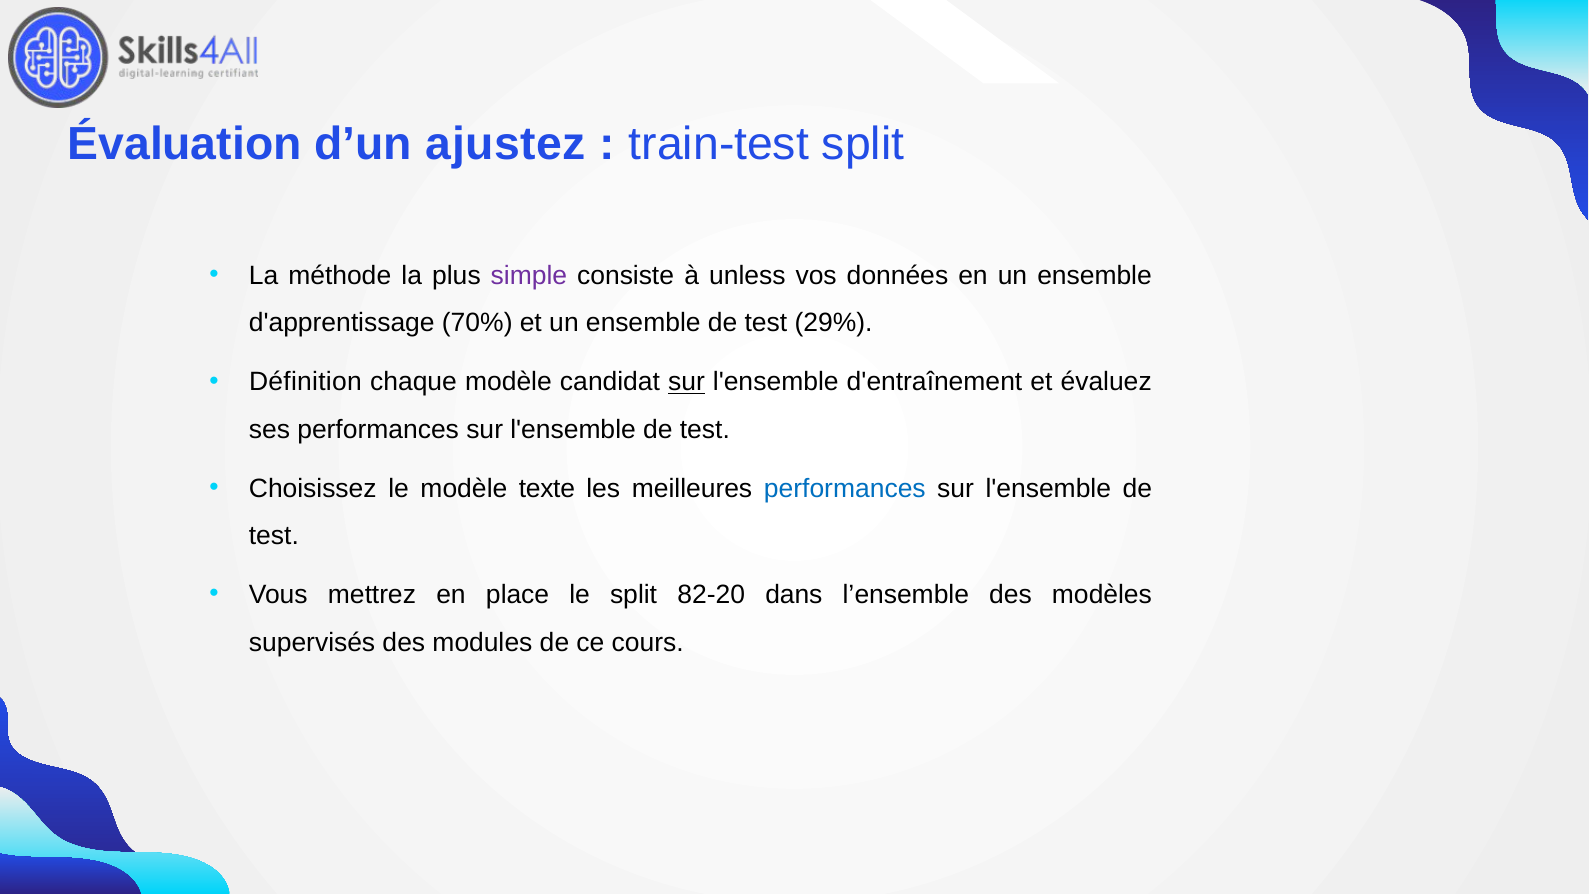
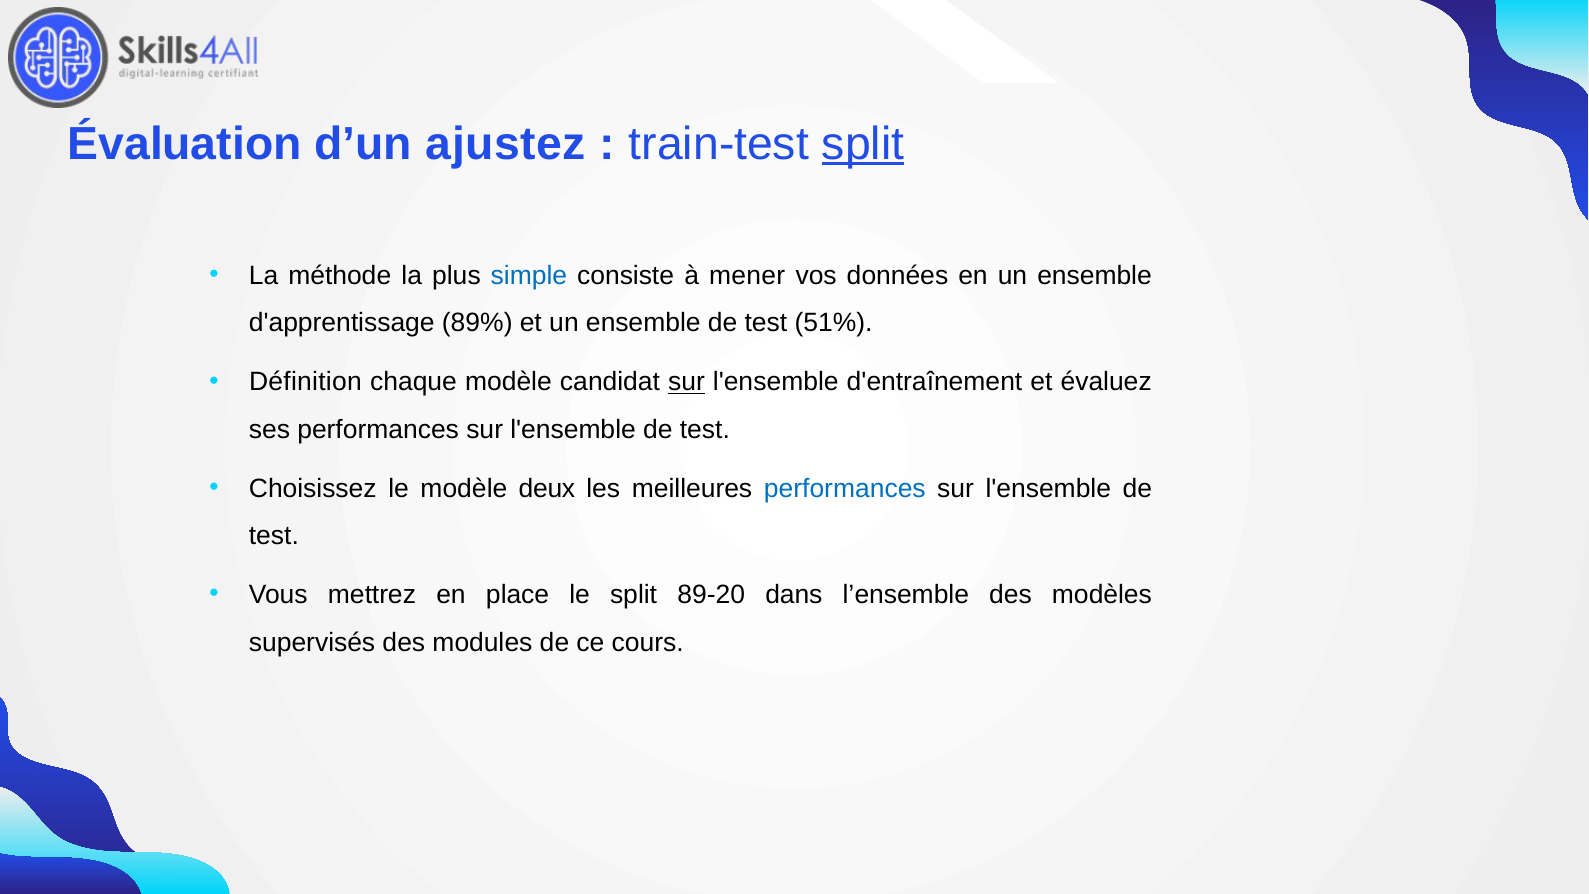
split at (863, 144) underline: none -> present
simple colour: purple -> blue
unless: unless -> mener
70%: 70% -> 89%
29%: 29% -> 51%
texte: texte -> deux
82-20: 82-20 -> 89-20
